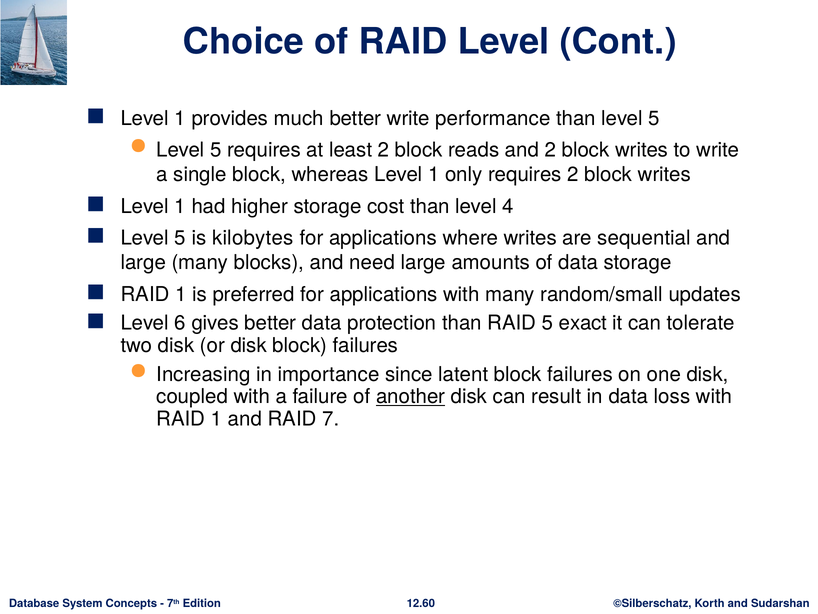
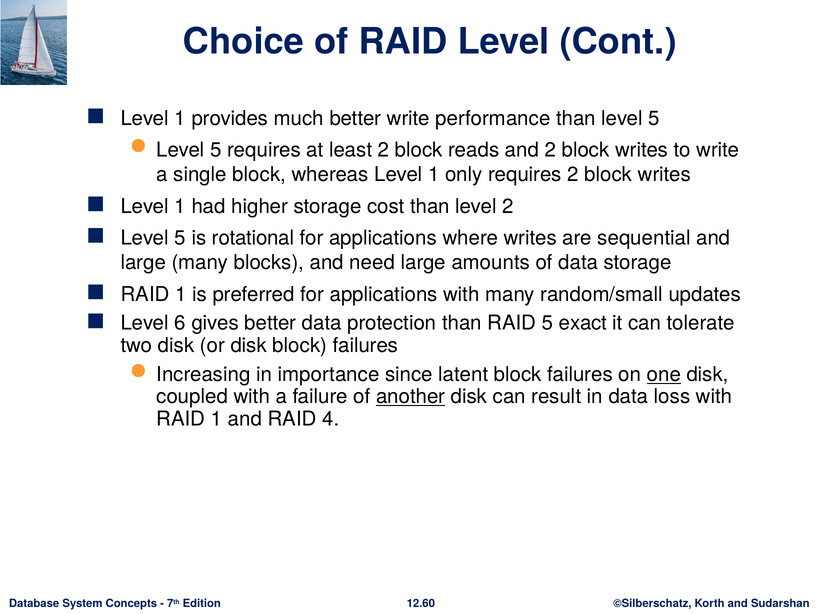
level 4: 4 -> 2
kilobytes: kilobytes -> rotational
one underline: none -> present
7: 7 -> 4
